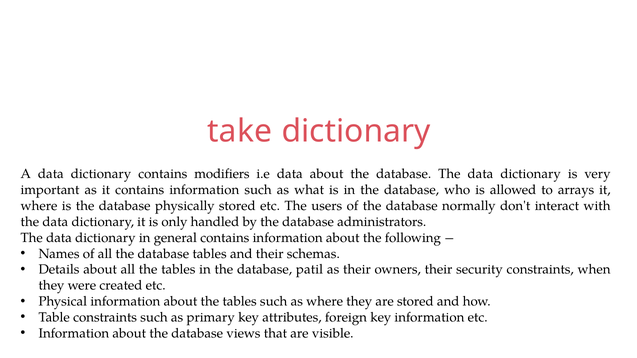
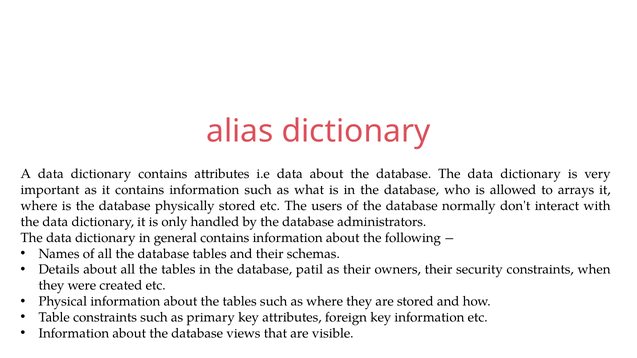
take: take -> alias
contains modifiers: modifiers -> attributes
